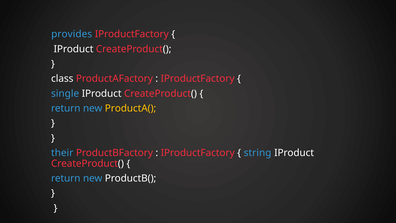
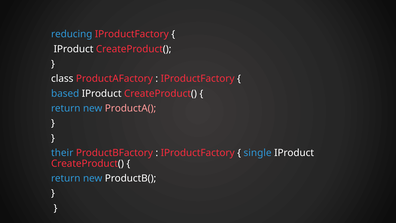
provides: provides -> reducing
single: single -> based
ProductA( colour: yellow -> pink
string: string -> single
